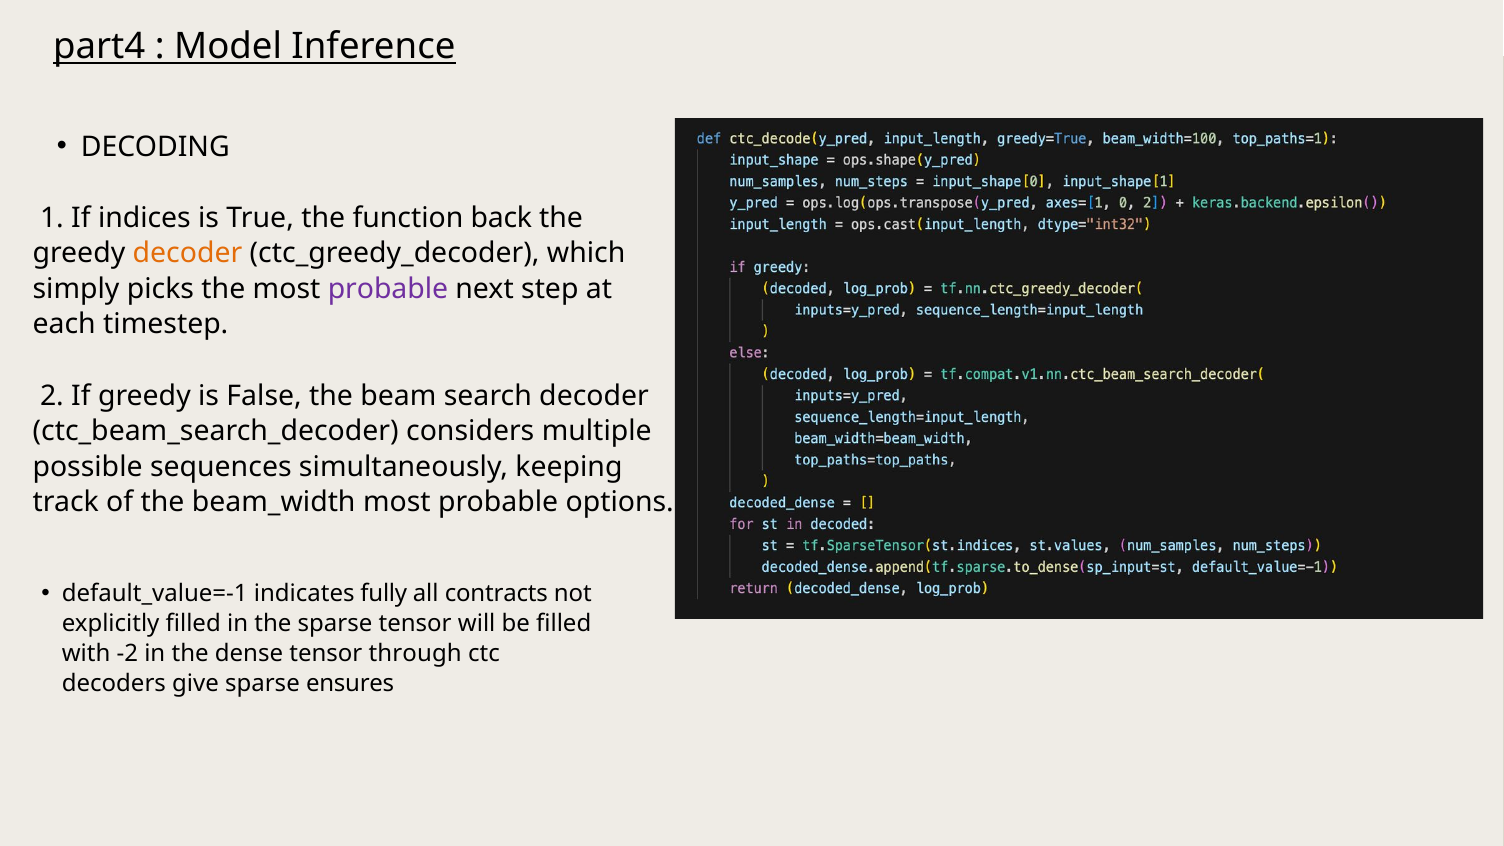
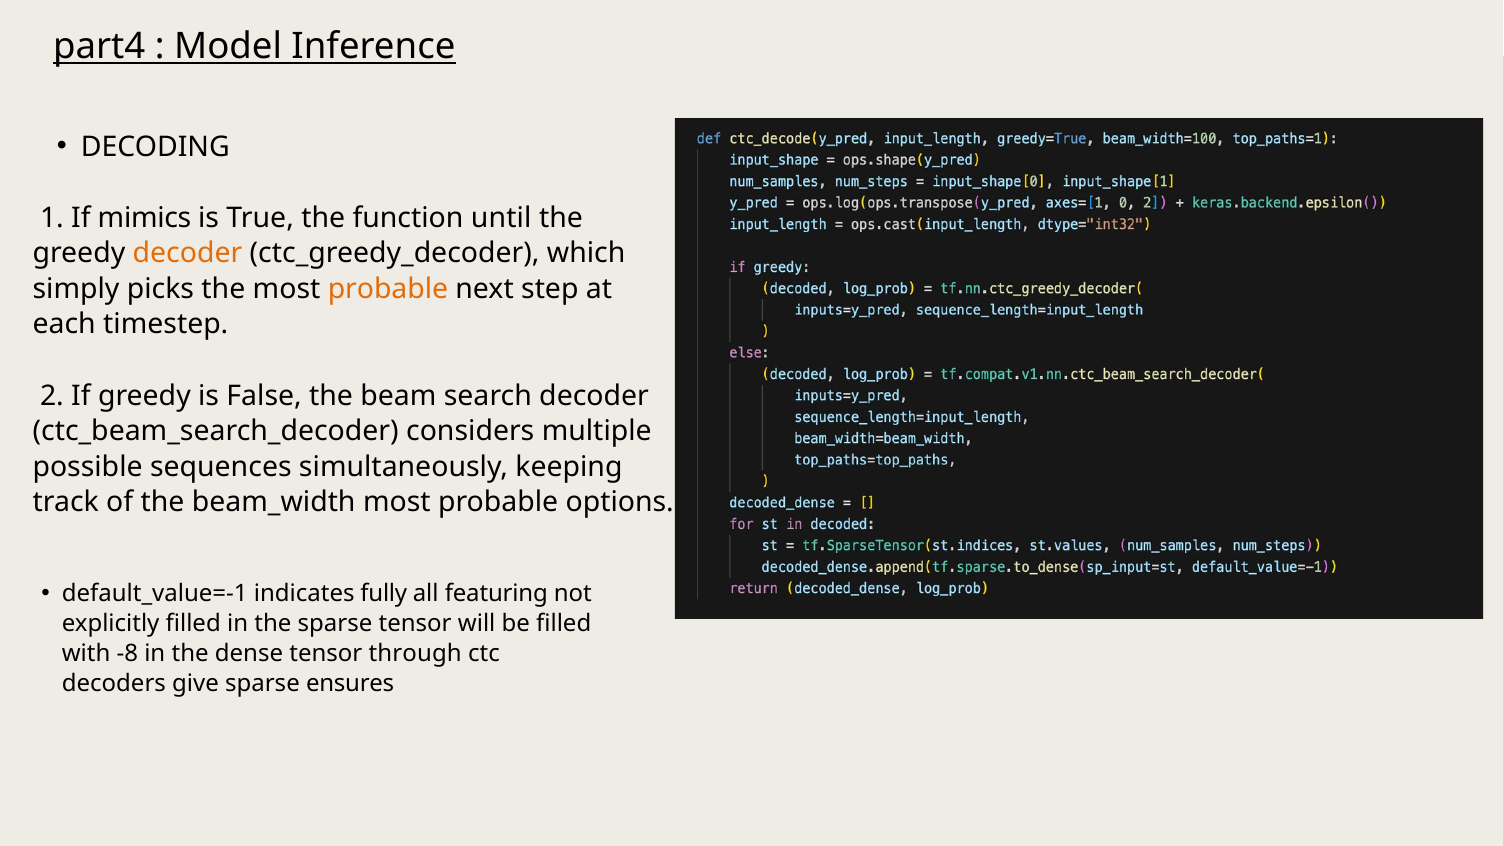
indices: indices -> mimics
back: back -> until
probable at (388, 289) colour: purple -> orange
contracts: contracts -> featuring
-2: -2 -> -8
